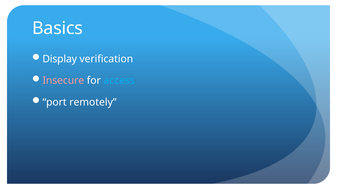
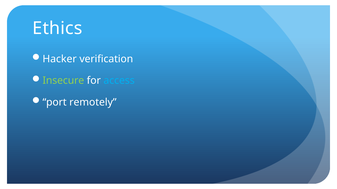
Basics: Basics -> Ethics
Display: Display -> Hacker
Insecure colour: pink -> light green
